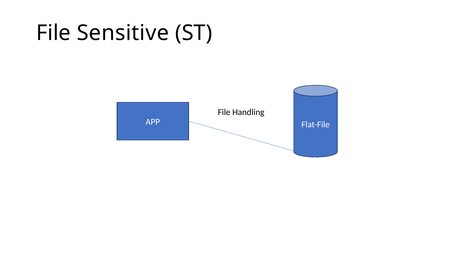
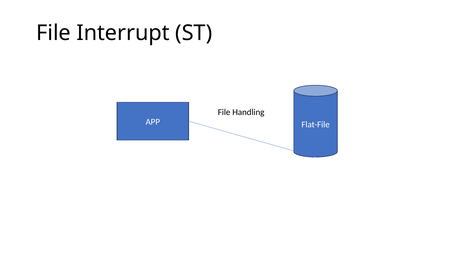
Sensitive: Sensitive -> Interrupt
